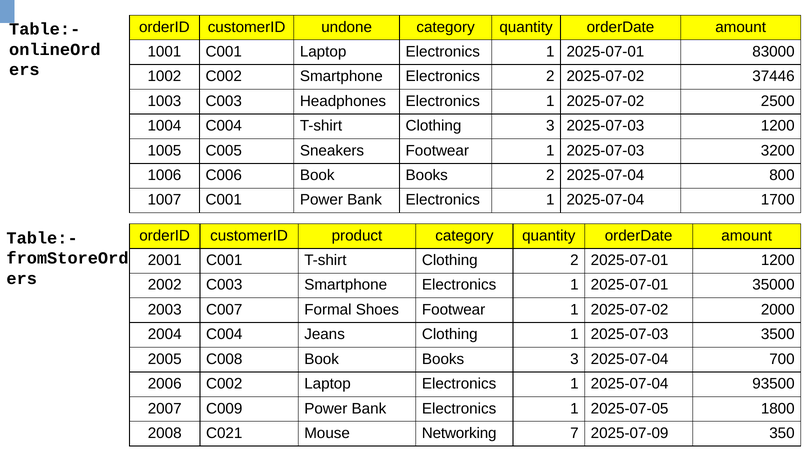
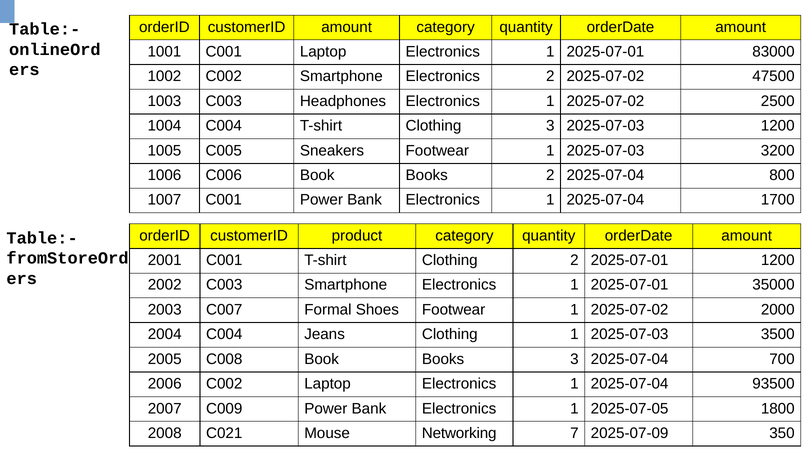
customerID undone: undone -> amount
37446: 37446 -> 47500
